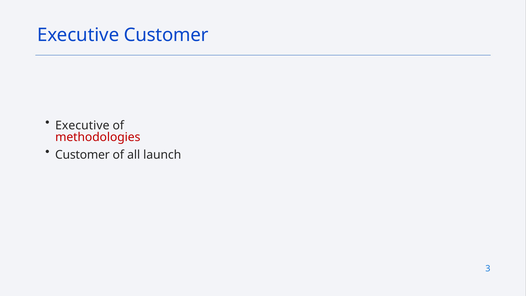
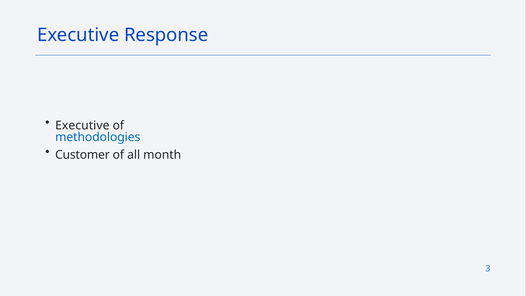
Executive Customer: Customer -> Response
methodologies colour: red -> blue
launch: launch -> month
